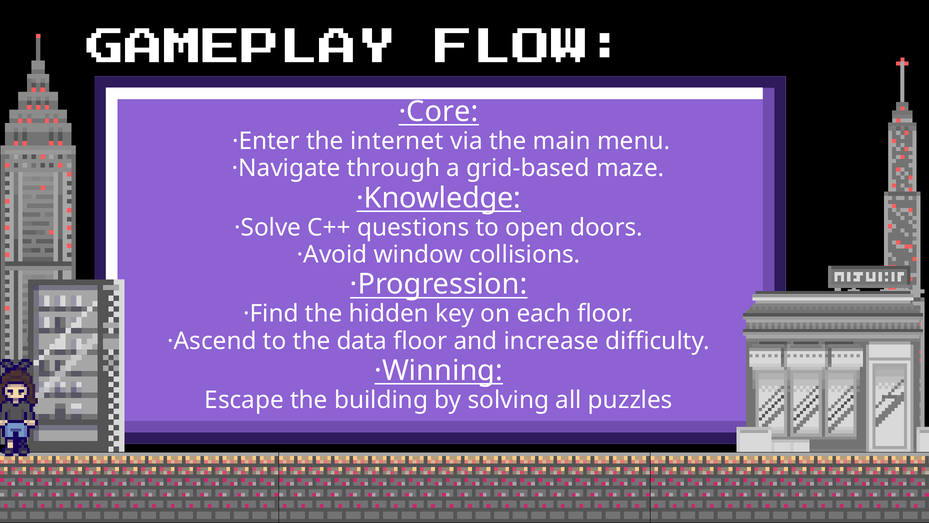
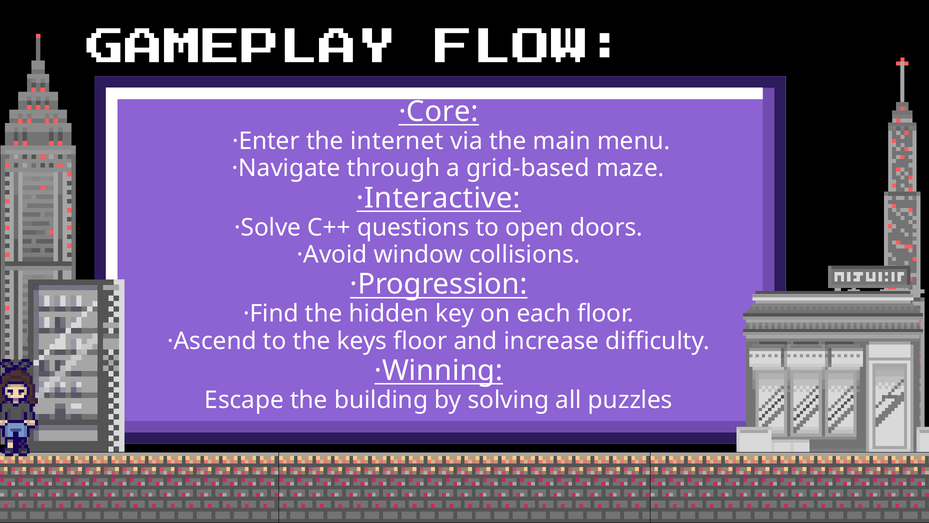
·Knowledge: ·Knowledge -> ·Interactive
data: data -> keys
